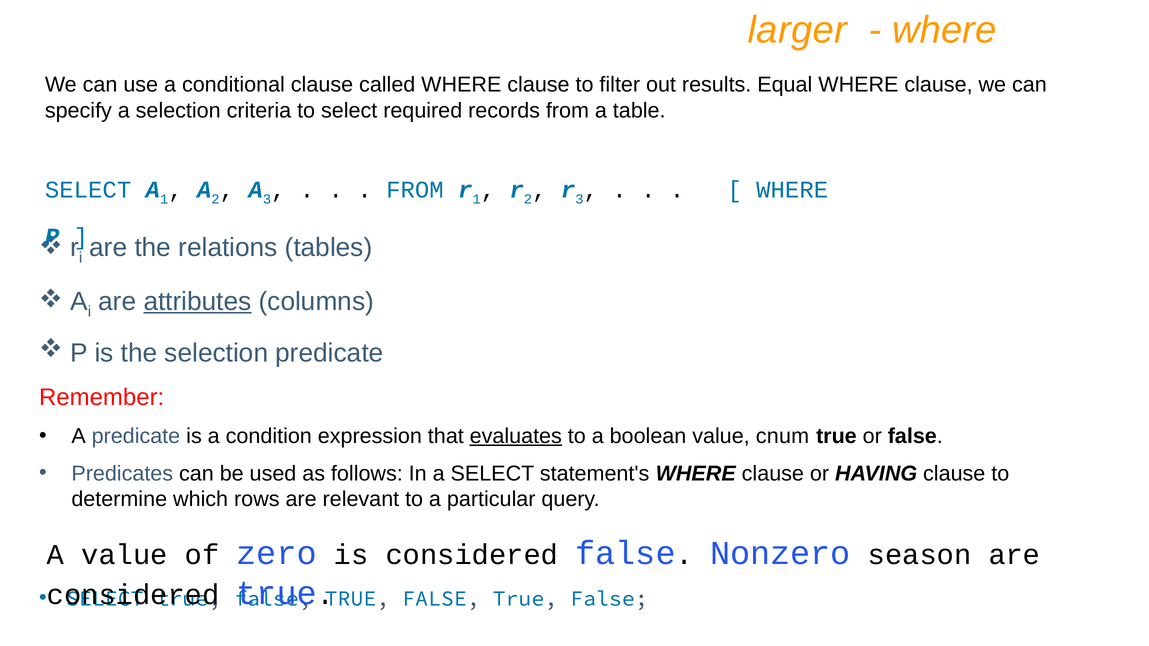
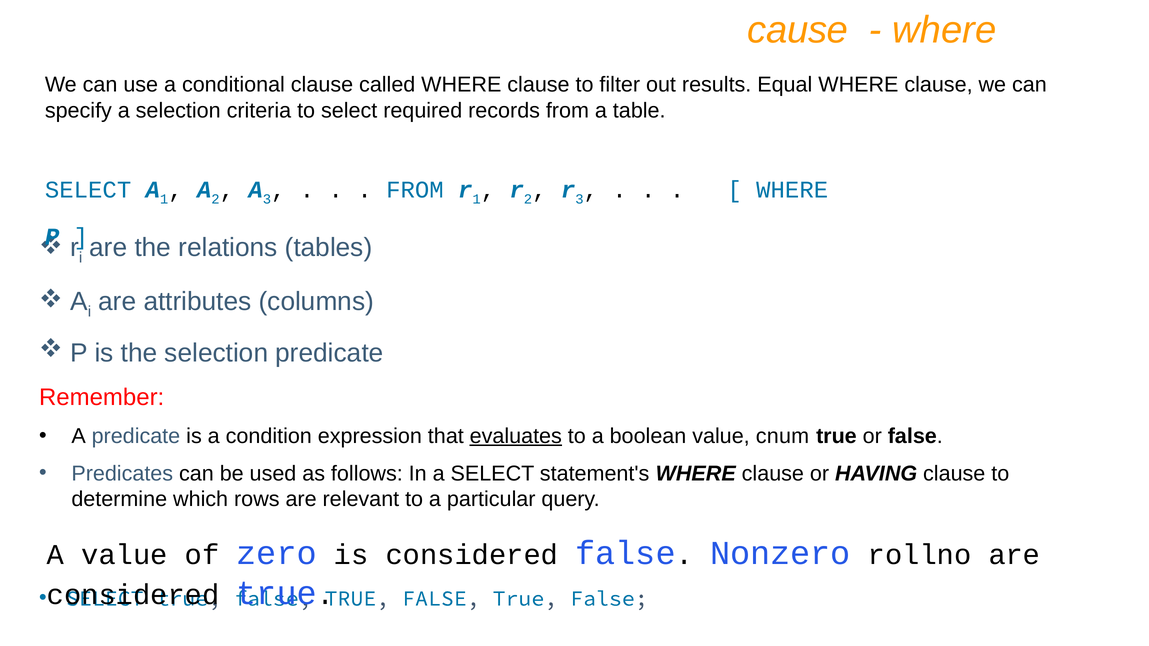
larger: larger -> cause
attributes underline: present -> none
season: season -> rollno
